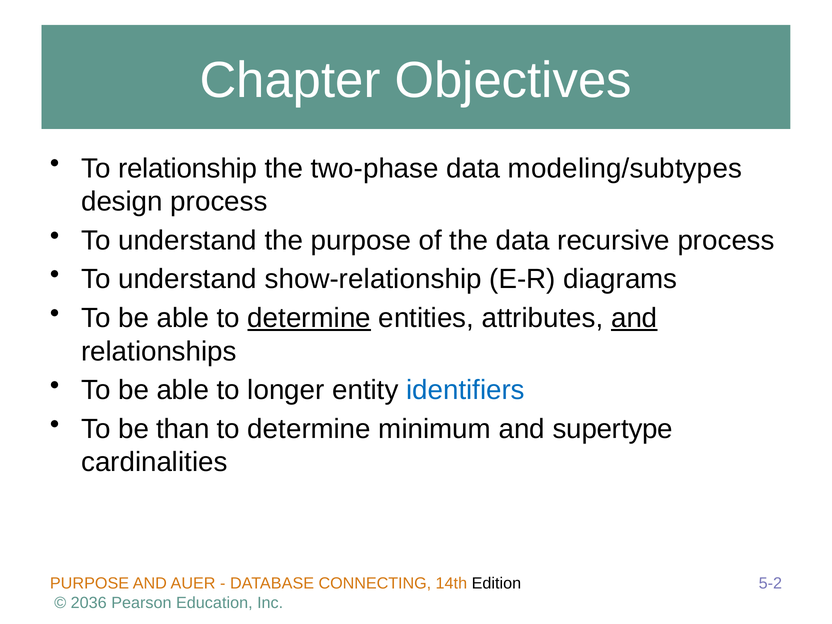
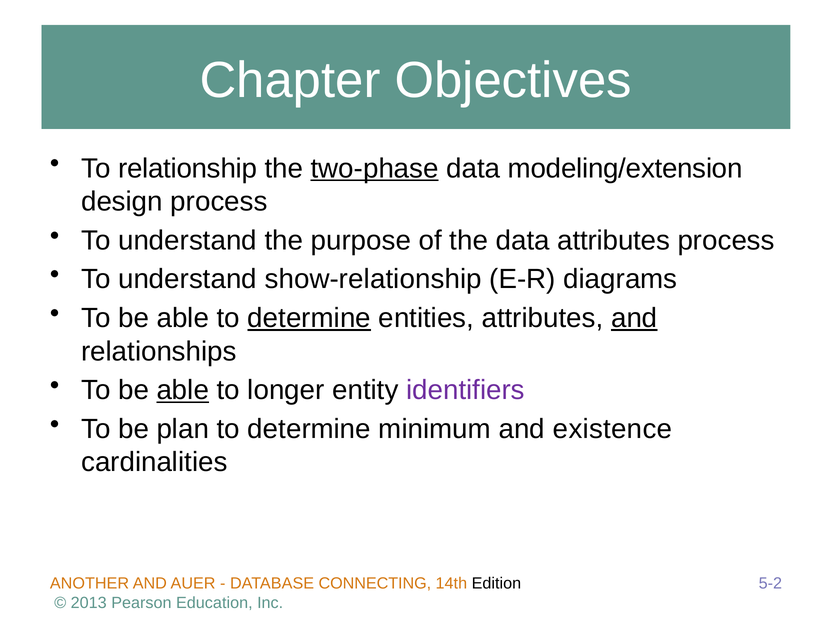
two-phase underline: none -> present
modeling/subtypes: modeling/subtypes -> modeling/extension
data recursive: recursive -> attributes
able at (183, 390) underline: none -> present
identifiers colour: blue -> purple
than: than -> plan
supertype: supertype -> existence
PURPOSE at (90, 584): PURPOSE -> ANOTHER
2036: 2036 -> 2013
